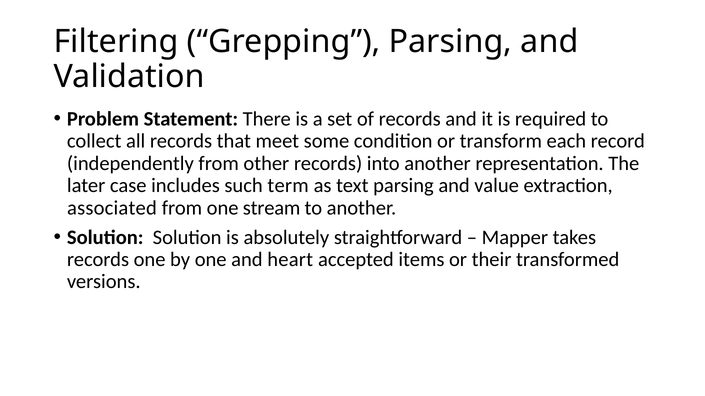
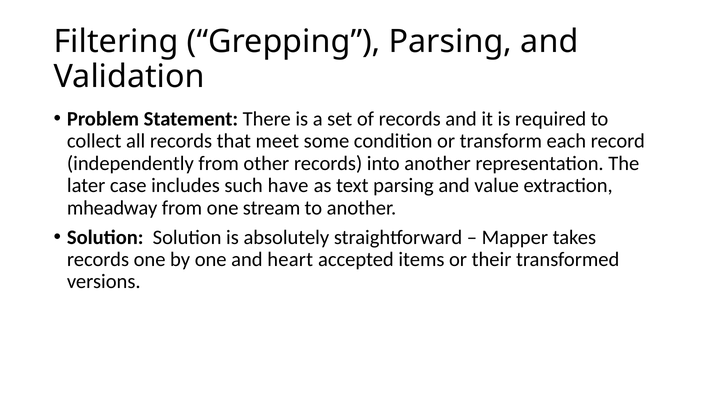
term: term -> have
associated: associated -> mheadway
